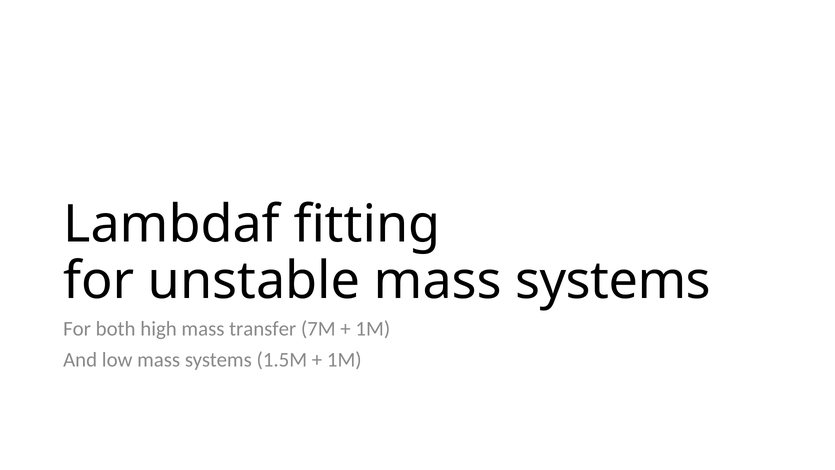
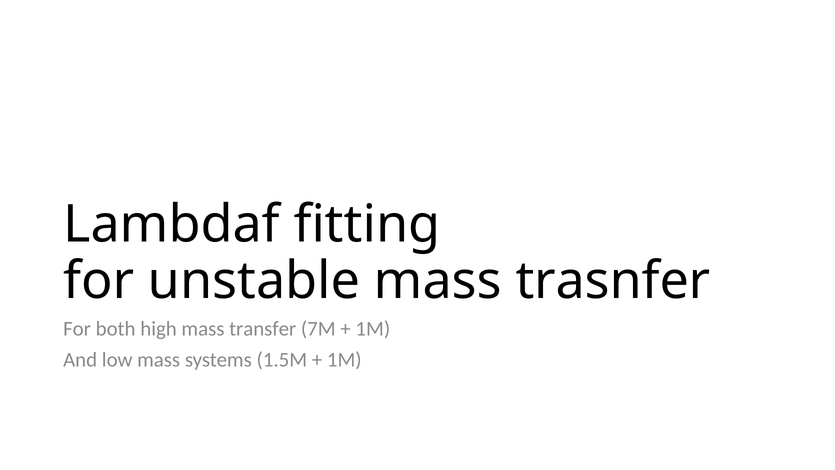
unstable mass systems: systems -> trasnfer
